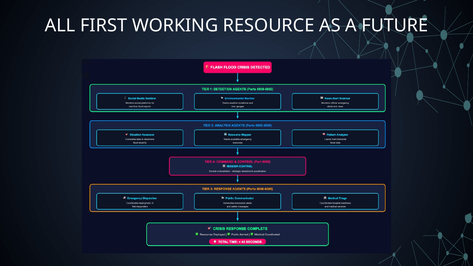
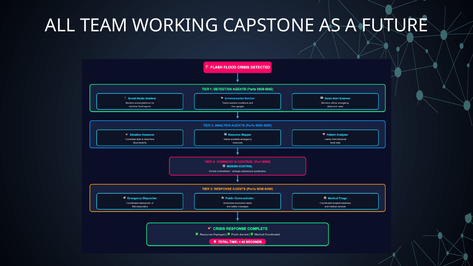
FIRST: FIRST -> TEAM
RESOURCE: RESOURCE -> CAPSTONE
